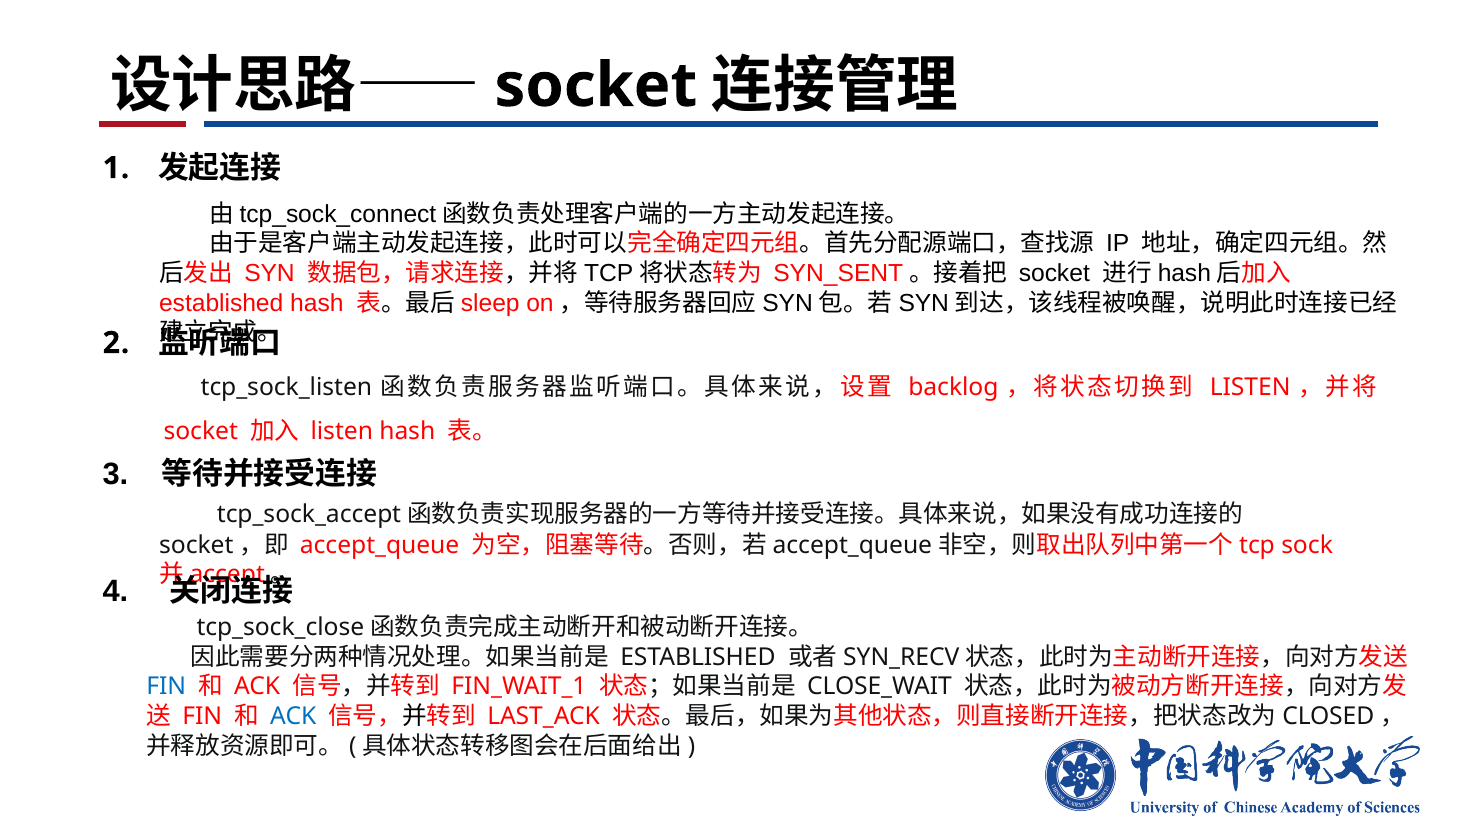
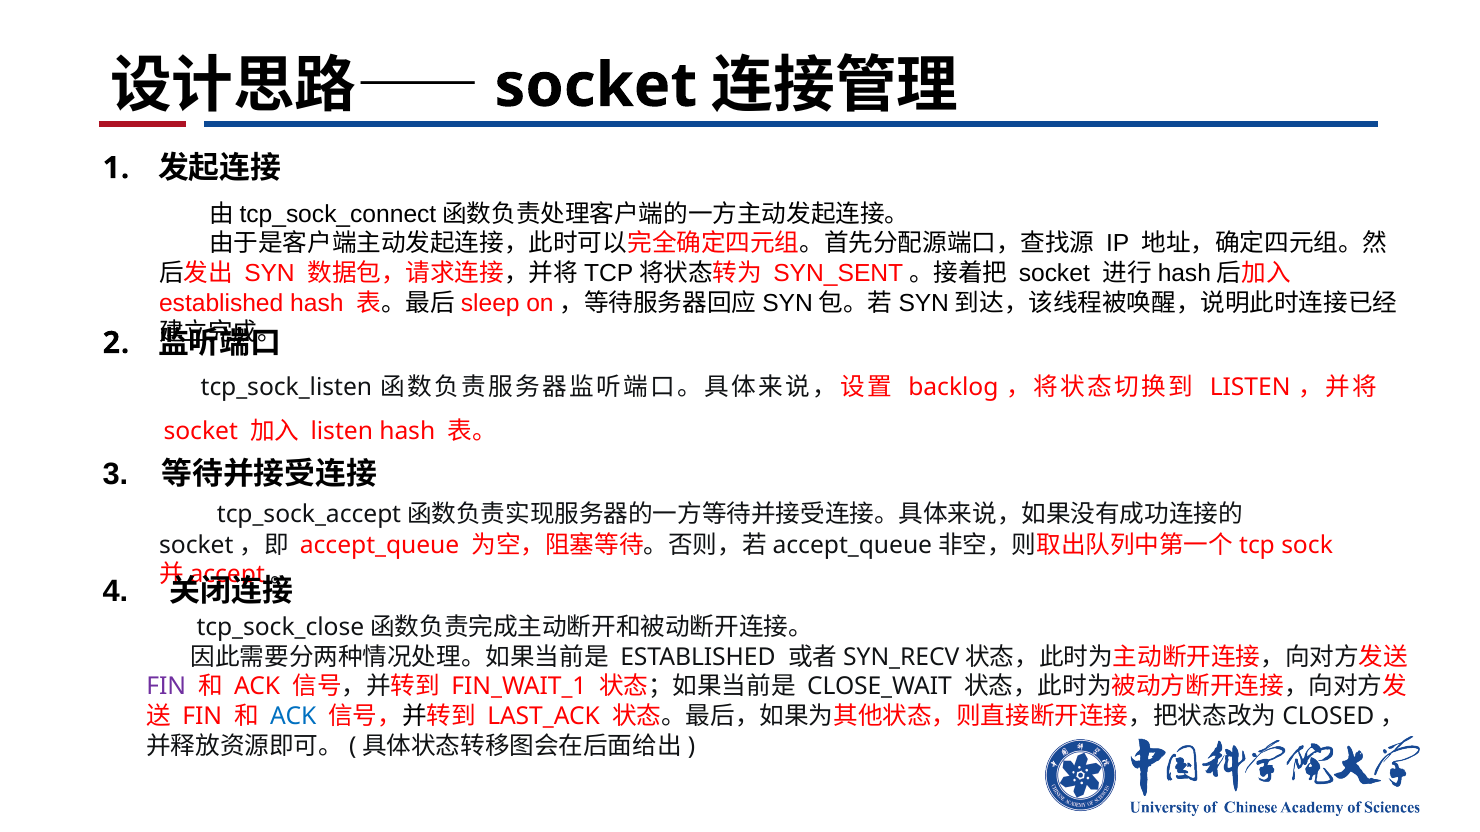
FIN at (166, 687) colour: blue -> purple
